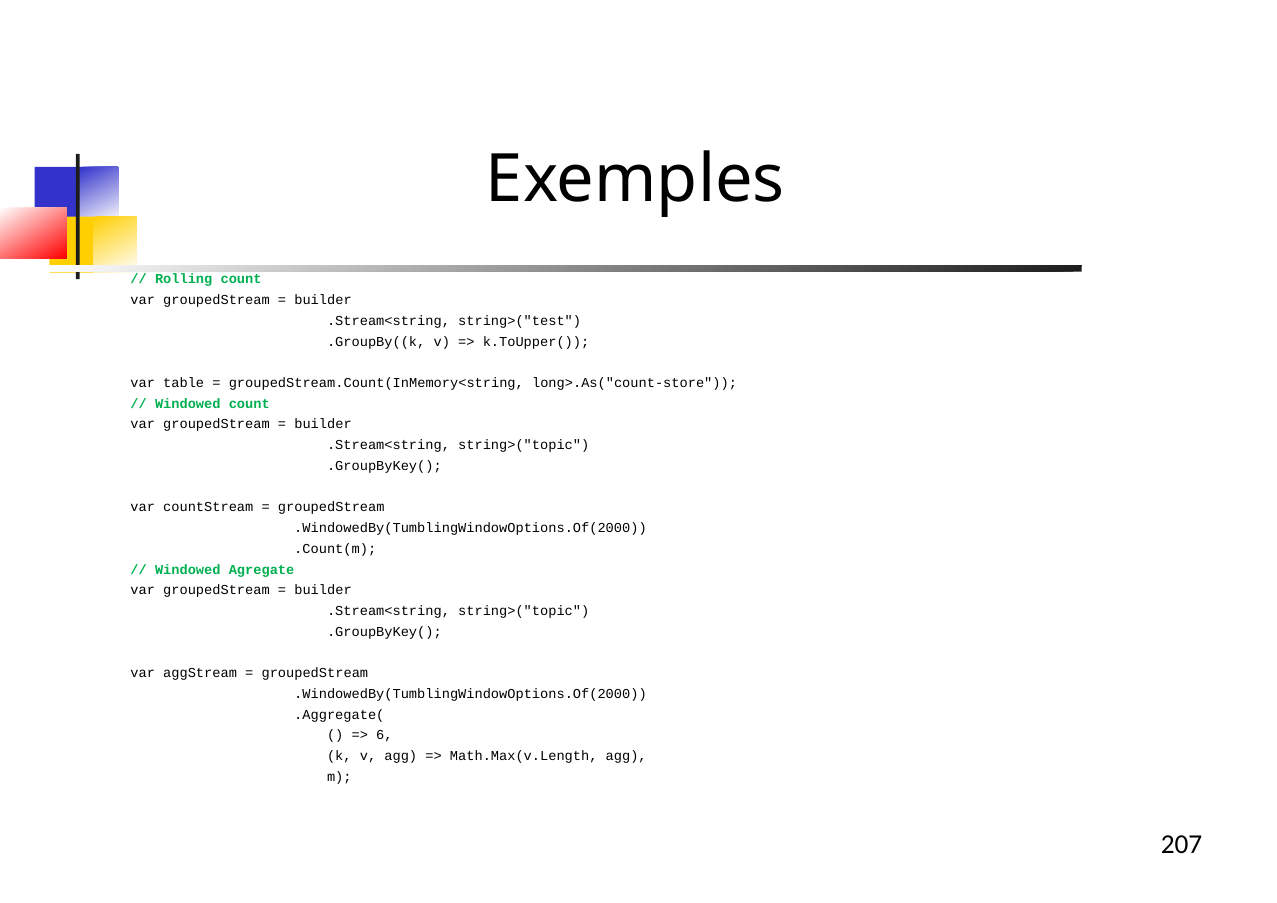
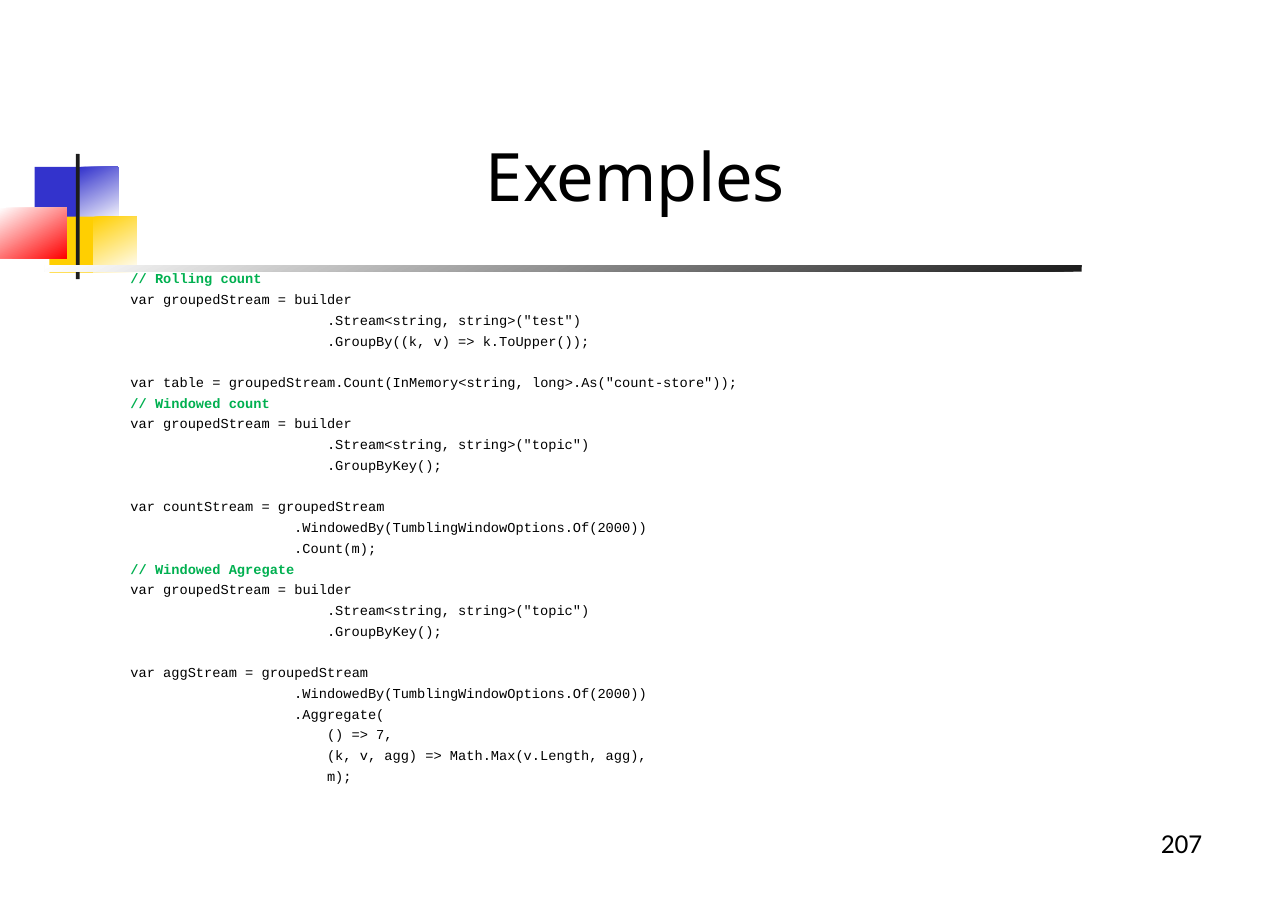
6: 6 -> 7
